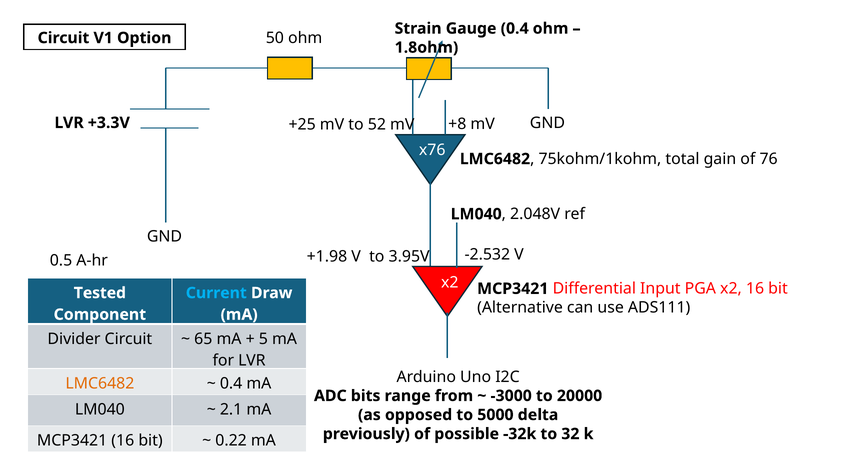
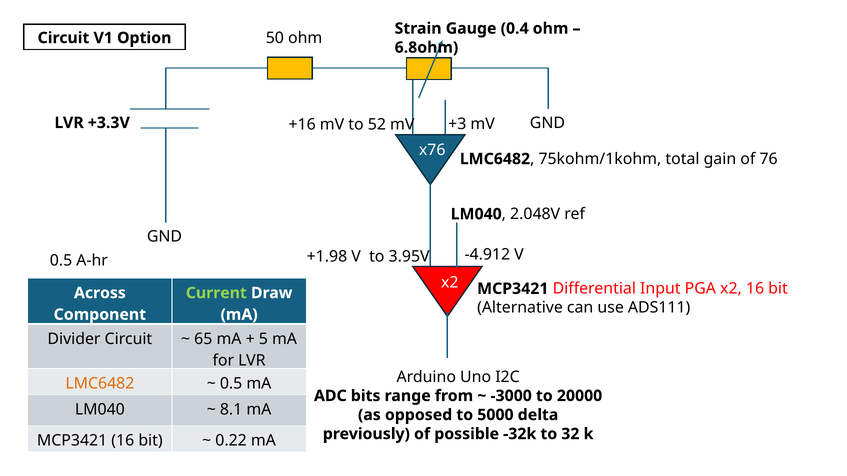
1.8ohm: 1.8ohm -> 6.8ohm
+25: +25 -> +16
+8: +8 -> +3
-2.532: -2.532 -> -4.912
Tested: Tested -> Across
Current colour: light blue -> light green
0.4 at (231, 384): 0.4 -> 0.5
2.1: 2.1 -> 8.1
